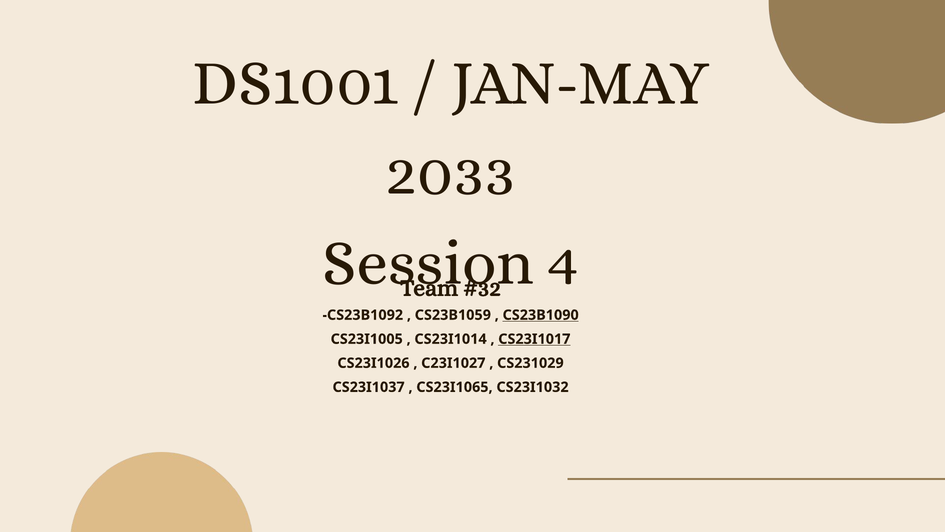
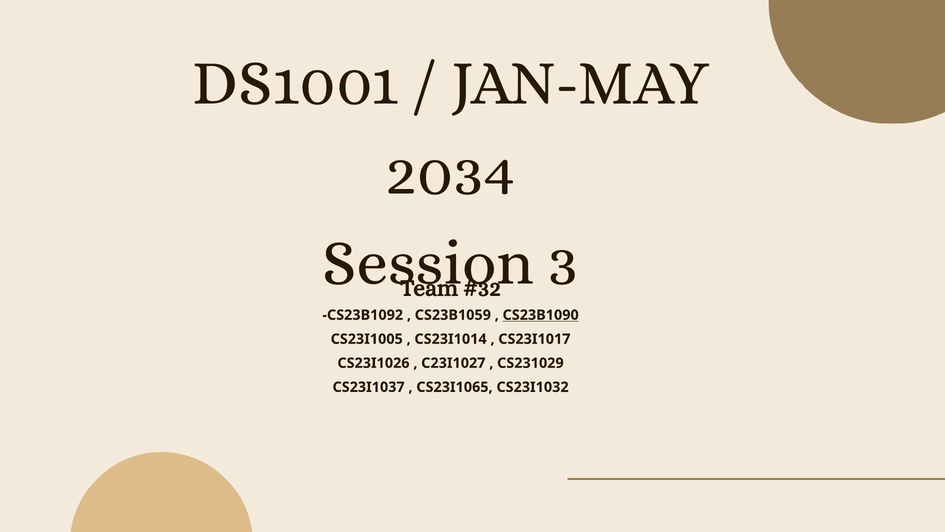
2033: 2033 -> 2034
4: 4 -> 3
CS23I1017 underline: present -> none
